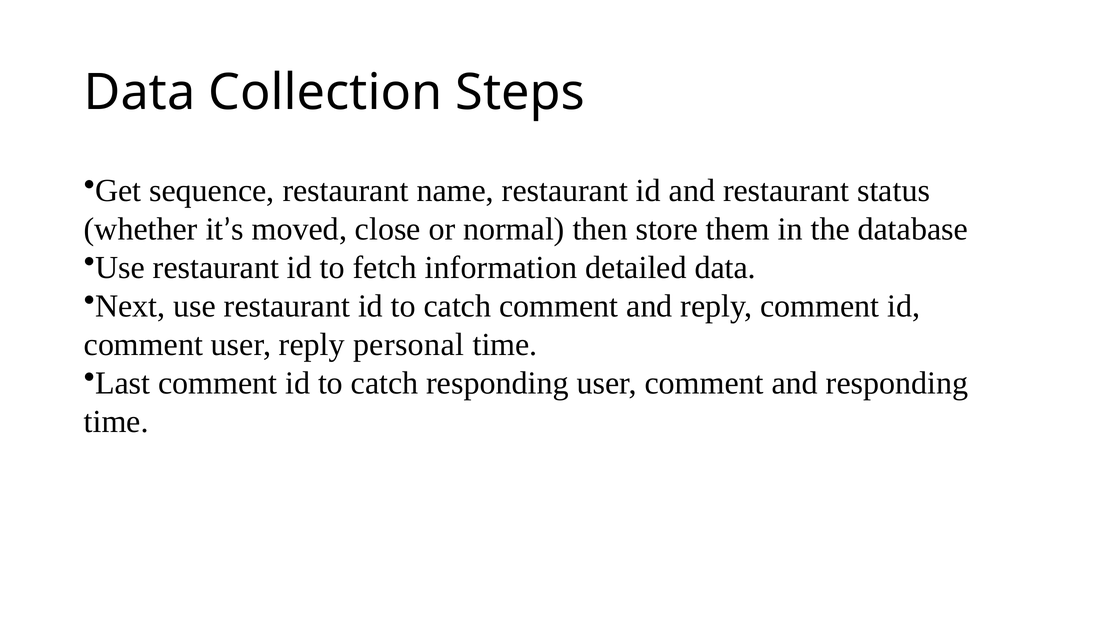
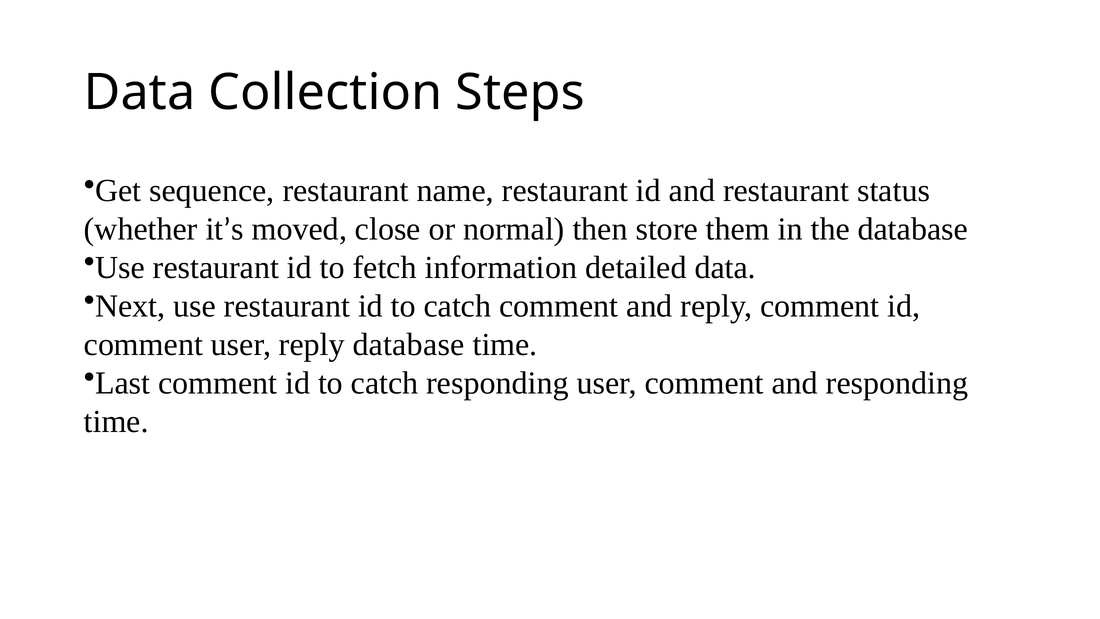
reply personal: personal -> database
